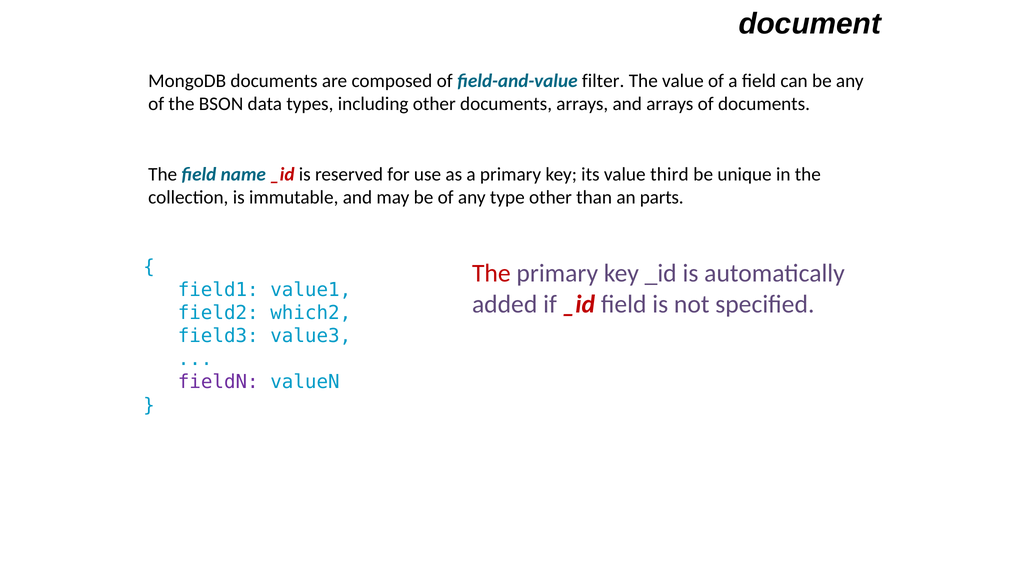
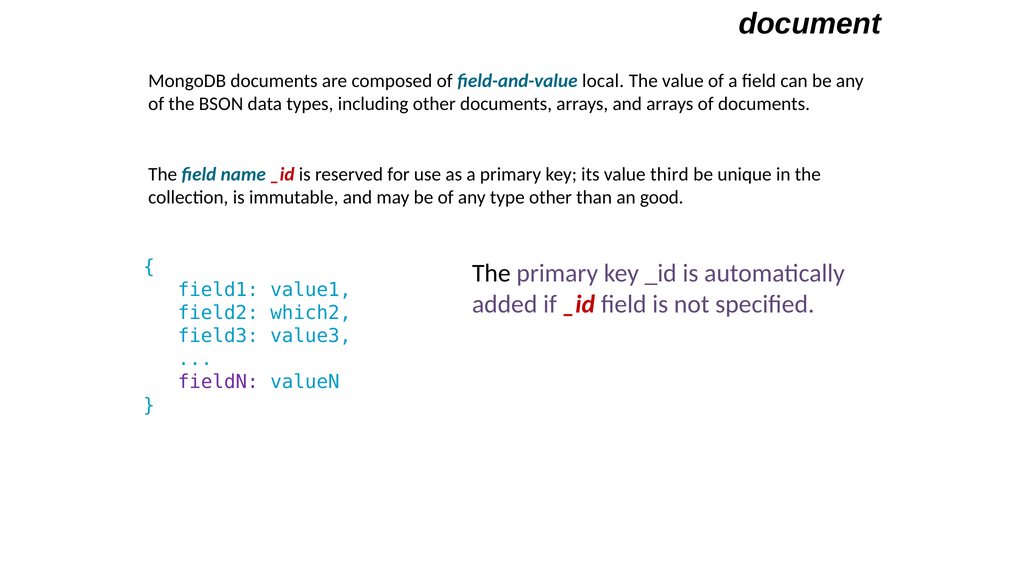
filter: filter -> local
parts: parts -> good
The at (491, 273) colour: red -> black
